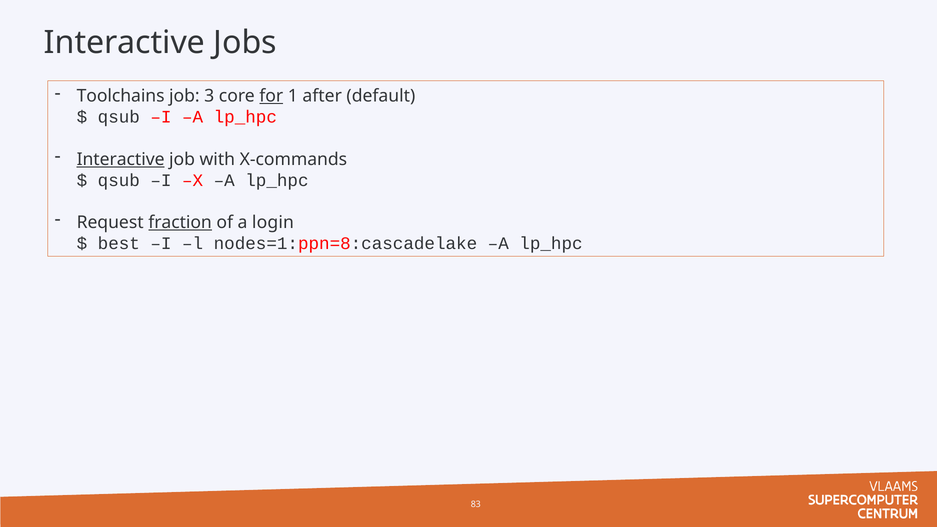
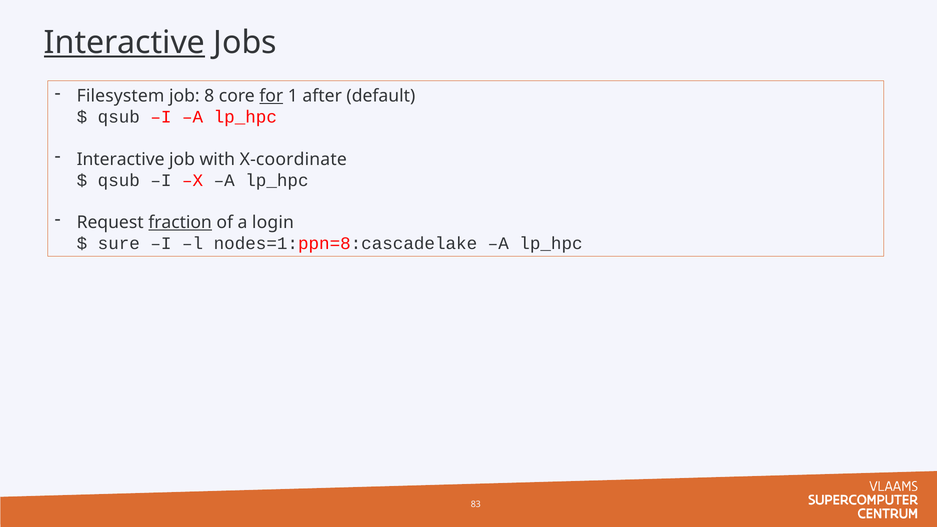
Interactive at (124, 43) underline: none -> present
Toolchains: Toolchains -> Filesystem
3: 3 -> 8
Interactive at (121, 159) underline: present -> none
X-commands: X-commands -> X-coordinate
best: best -> sure
